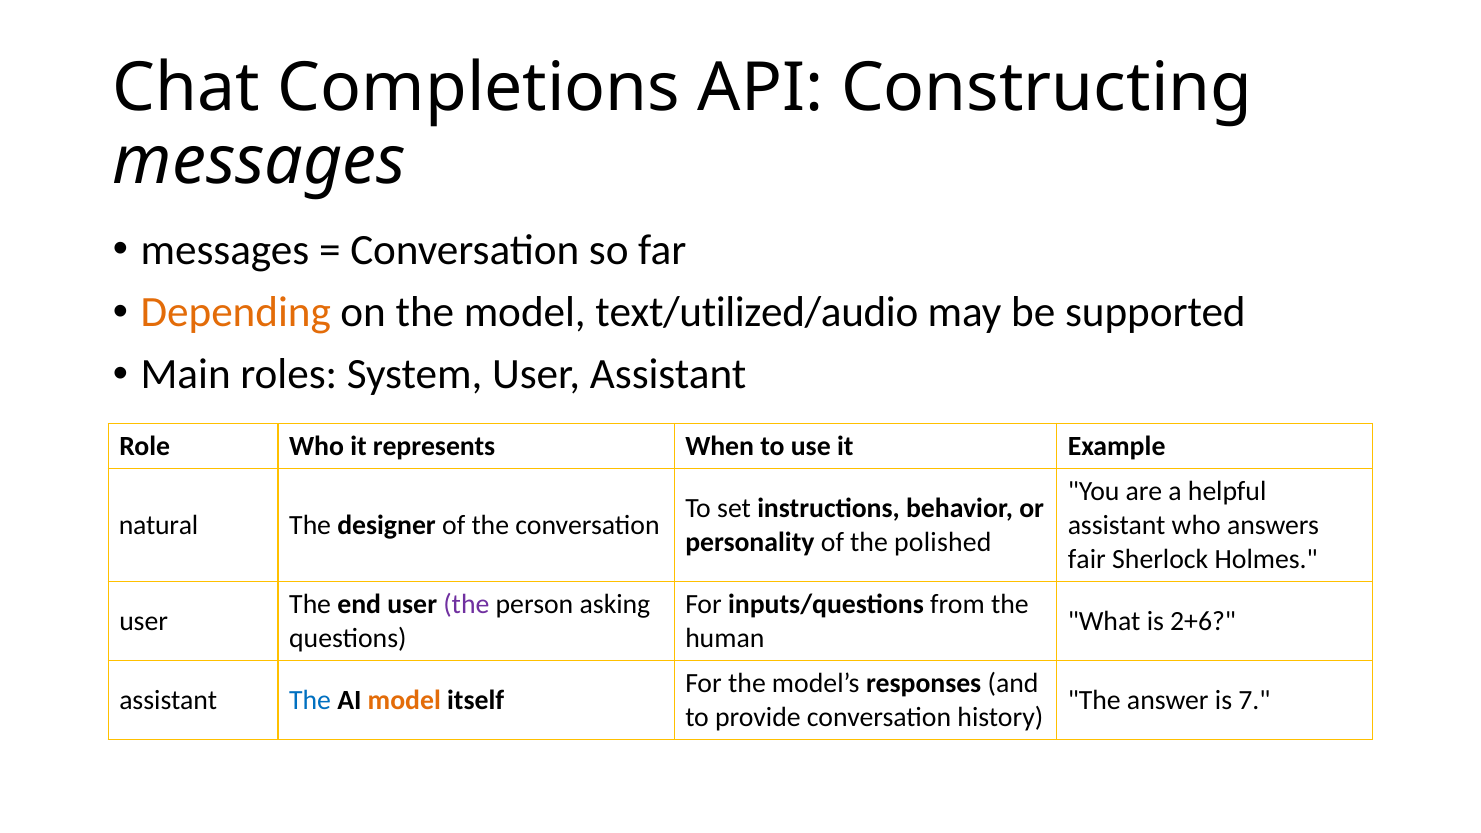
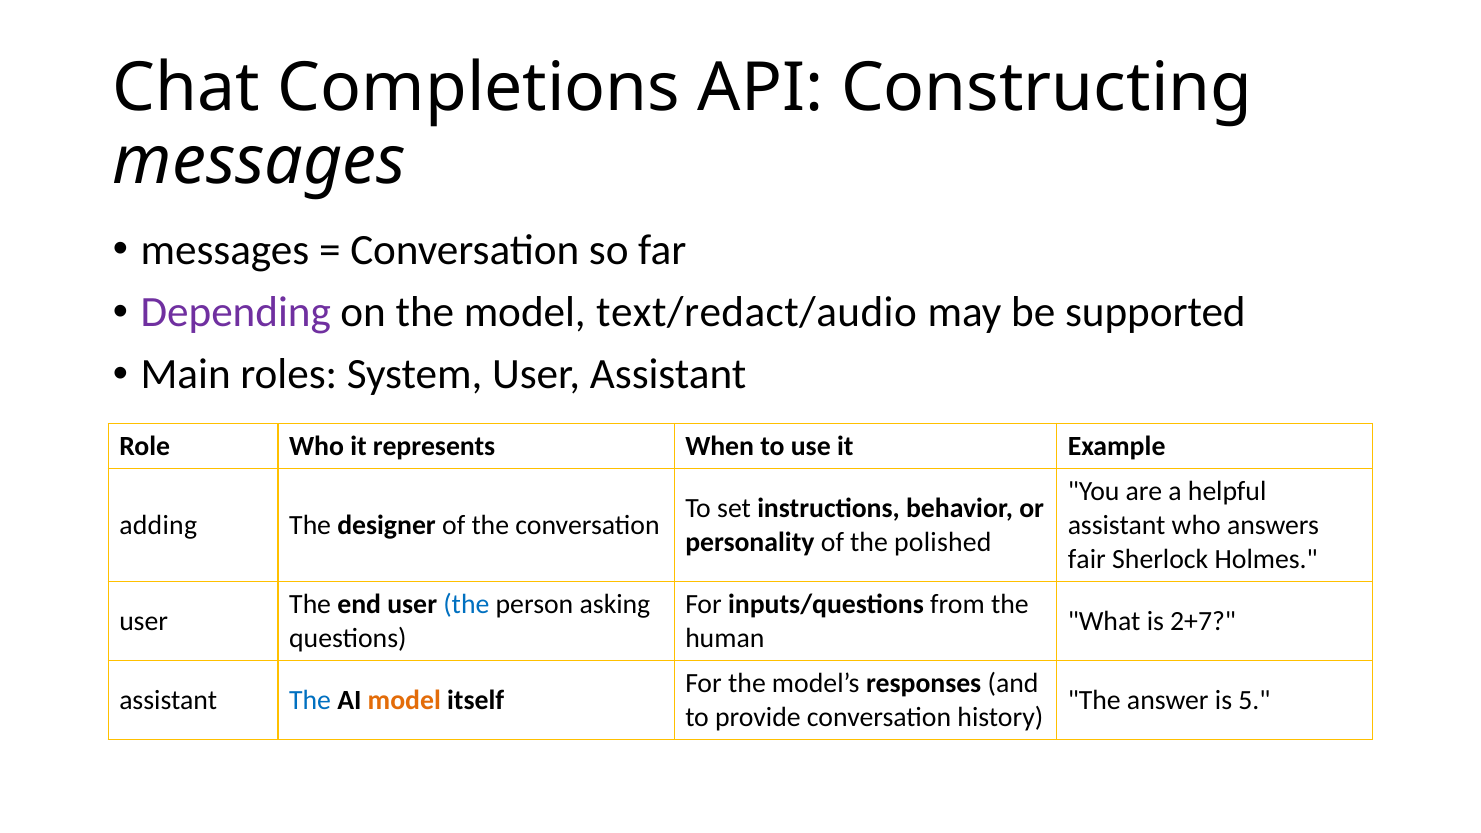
Depending colour: orange -> purple
text/utilized/audio: text/utilized/audio -> text/redact/audio
natural: natural -> adding
the at (466, 604) colour: purple -> blue
2+6: 2+6 -> 2+7
7: 7 -> 5
